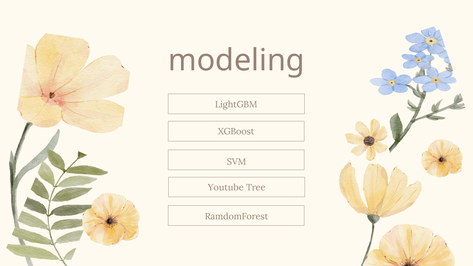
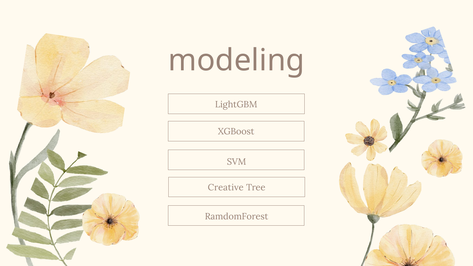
Youtube: Youtube -> Creative
